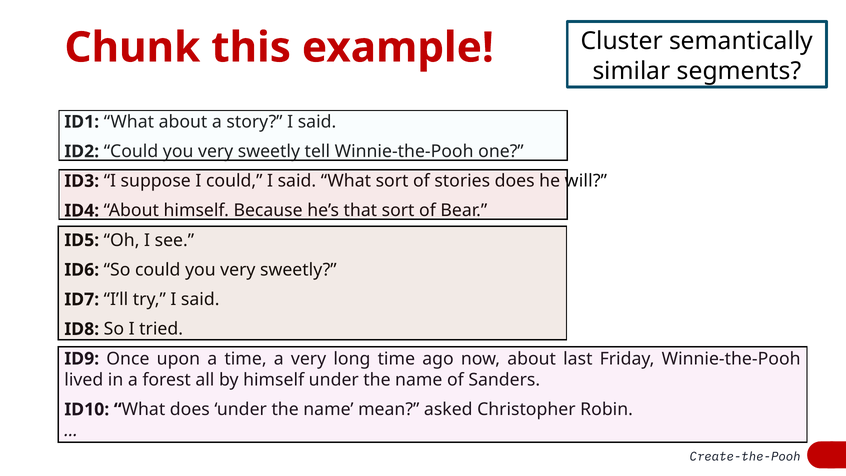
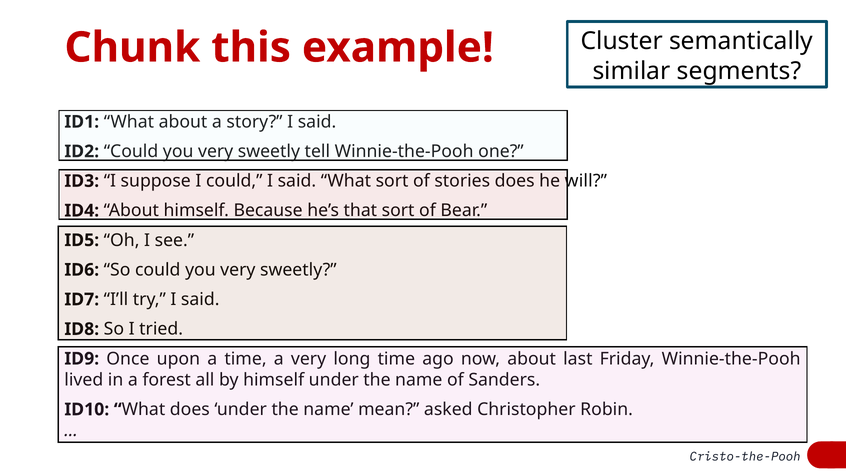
Create-the-Pooh: Create-the-Pooh -> Cristo-the-Pooh
